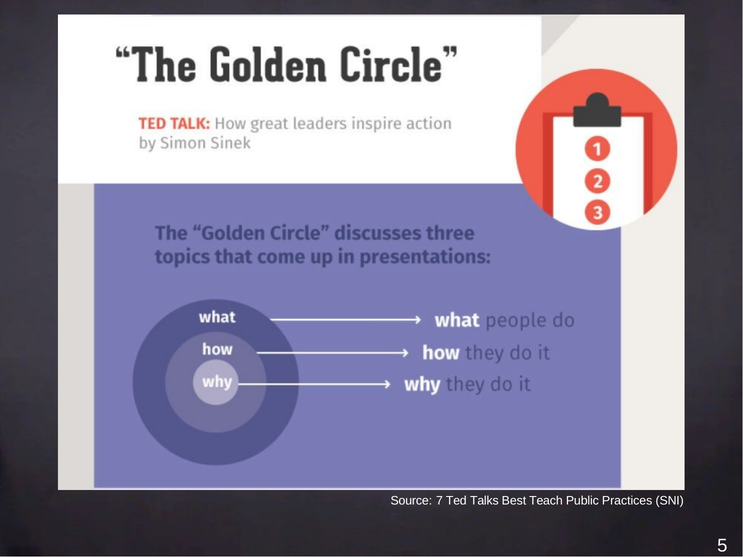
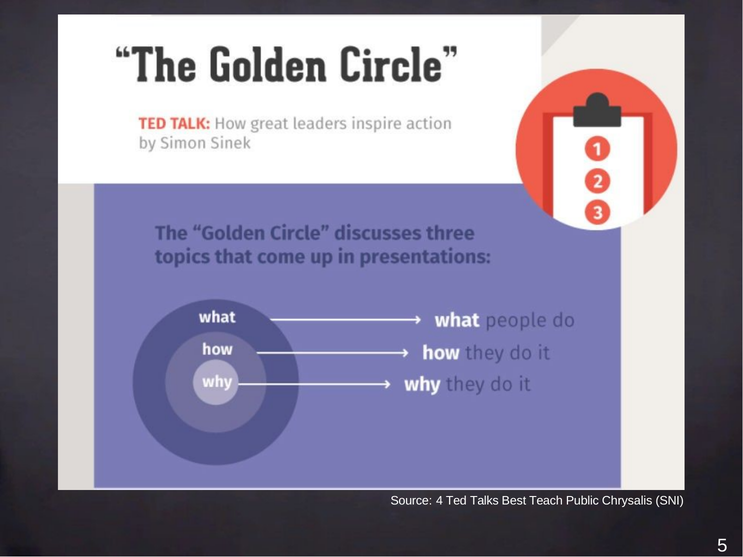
7: 7 -> 4
Practices: Practices -> Chrysalis
